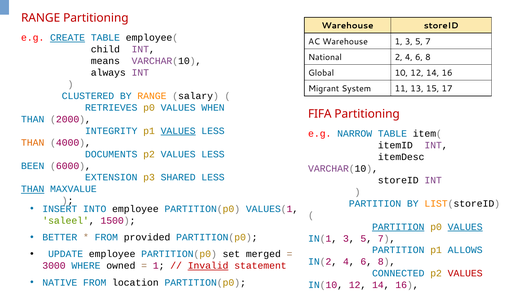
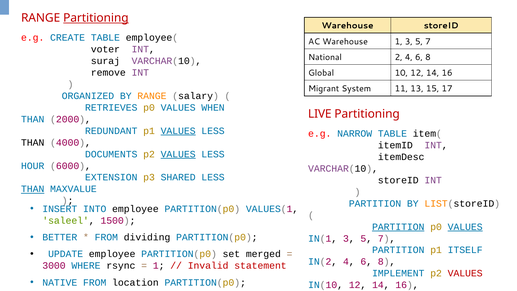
Partitioning at (96, 18) underline: none -> present
CREATE underline: present -> none
child: child -> voter
means: means -> suraj
always: always -> remove
CLUSTERED: CLUSTERED -> ORGANIZED
FIFA: FIFA -> LIVE
INTEGRITY: INTEGRITY -> REDUNDANT
THAN at (33, 142) colour: orange -> black
VALUES at (178, 154) underline: none -> present
BEEN: BEEN -> HOUR
provided: provided -> dividing
ALLOWS: ALLOWS -> ITSELF
owned: owned -> rsync
Invalid underline: present -> none
CONNECTED: CONNECTED -> IMPLEMENT
